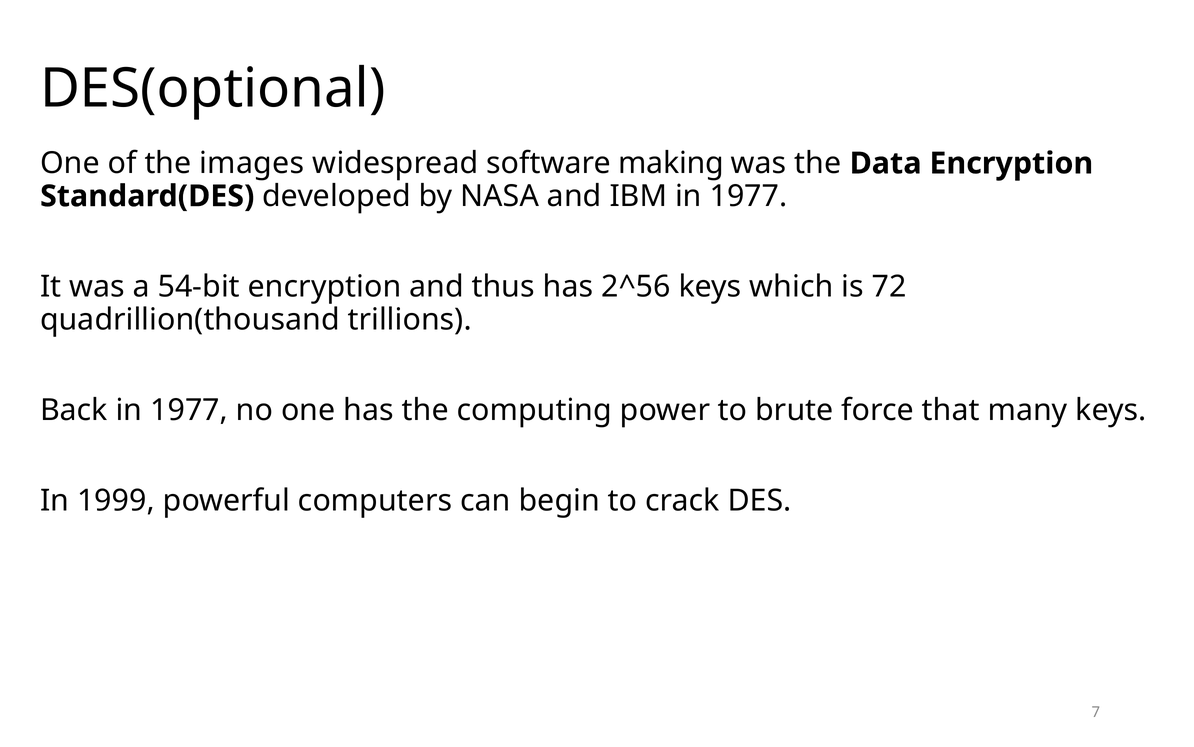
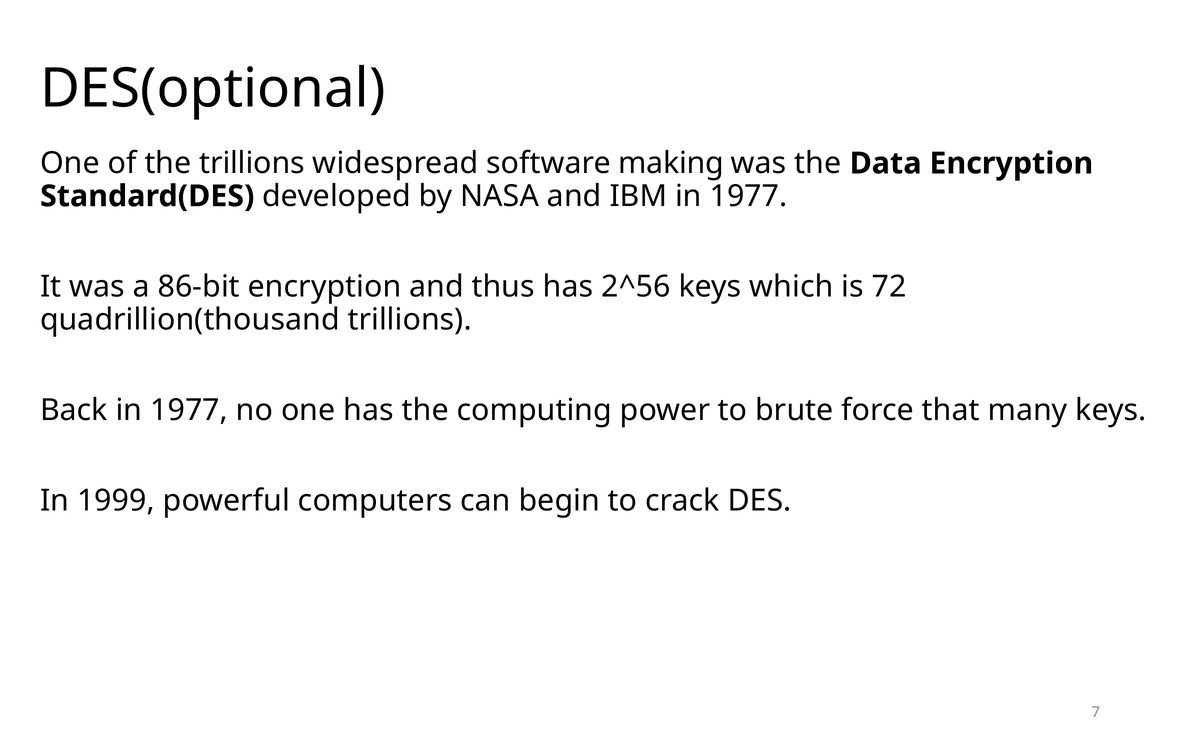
the images: images -> trillions
54-bit: 54-bit -> 86-bit
